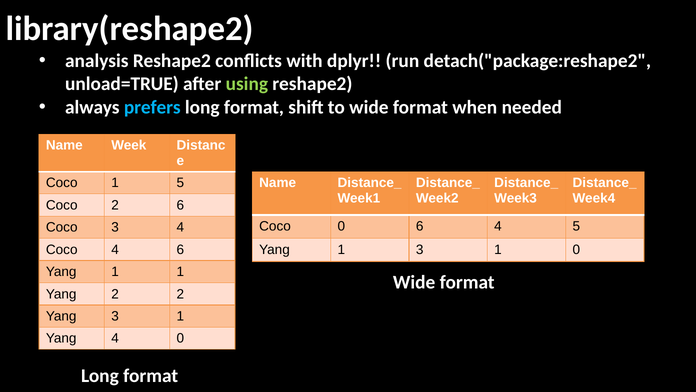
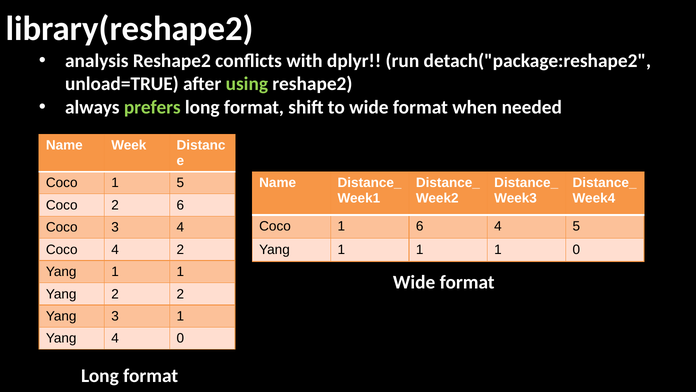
prefers colour: light blue -> light green
0 at (341, 226): 0 -> 1
4 6: 6 -> 2
3 at (420, 249): 3 -> 1
